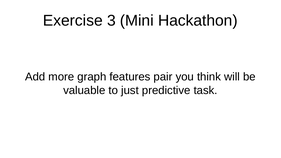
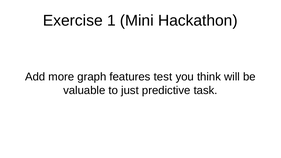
3: 3 -> 1
pair: pair -> test
